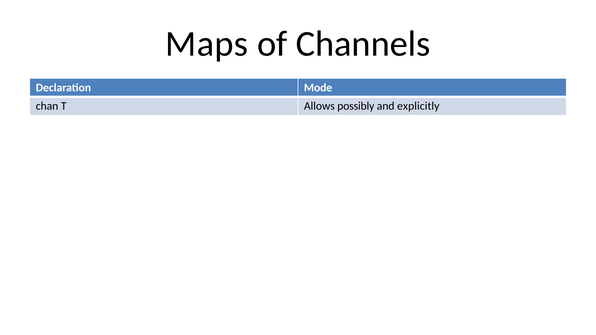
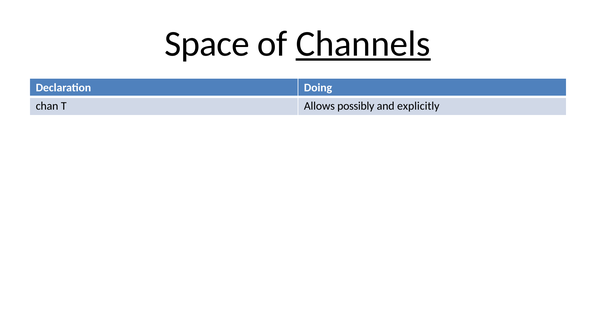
Maps: Maps -> Space
Channels underline: none -> present
Mode: Mode -> Doing
